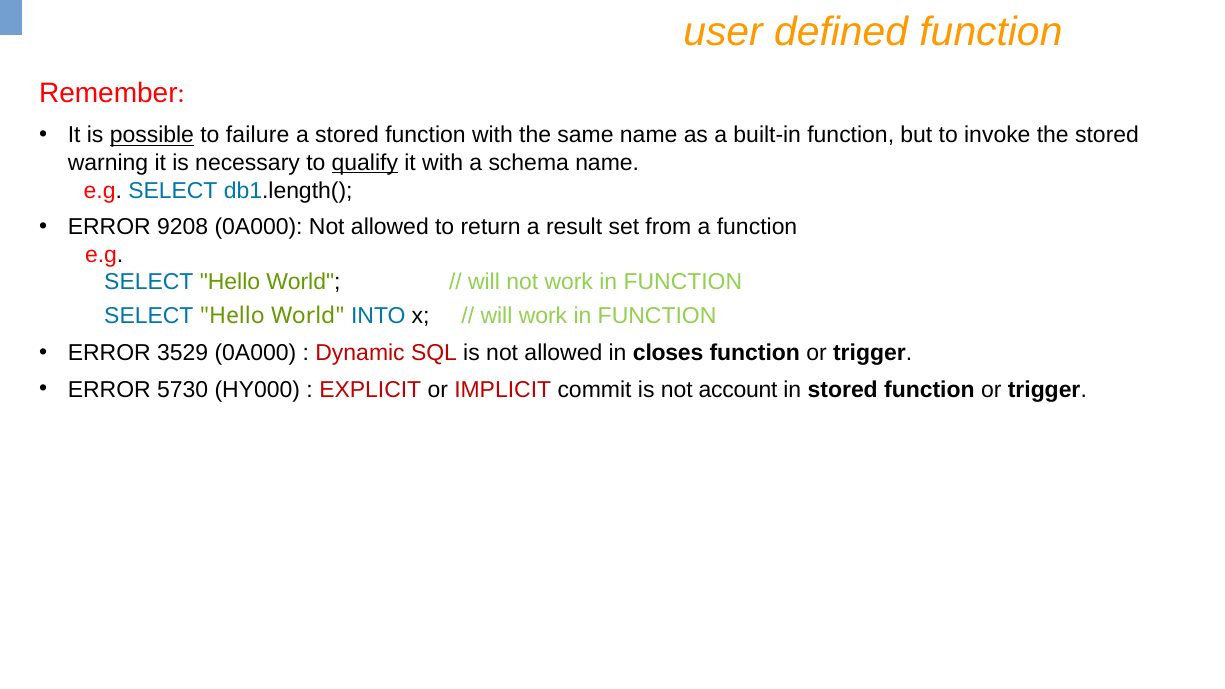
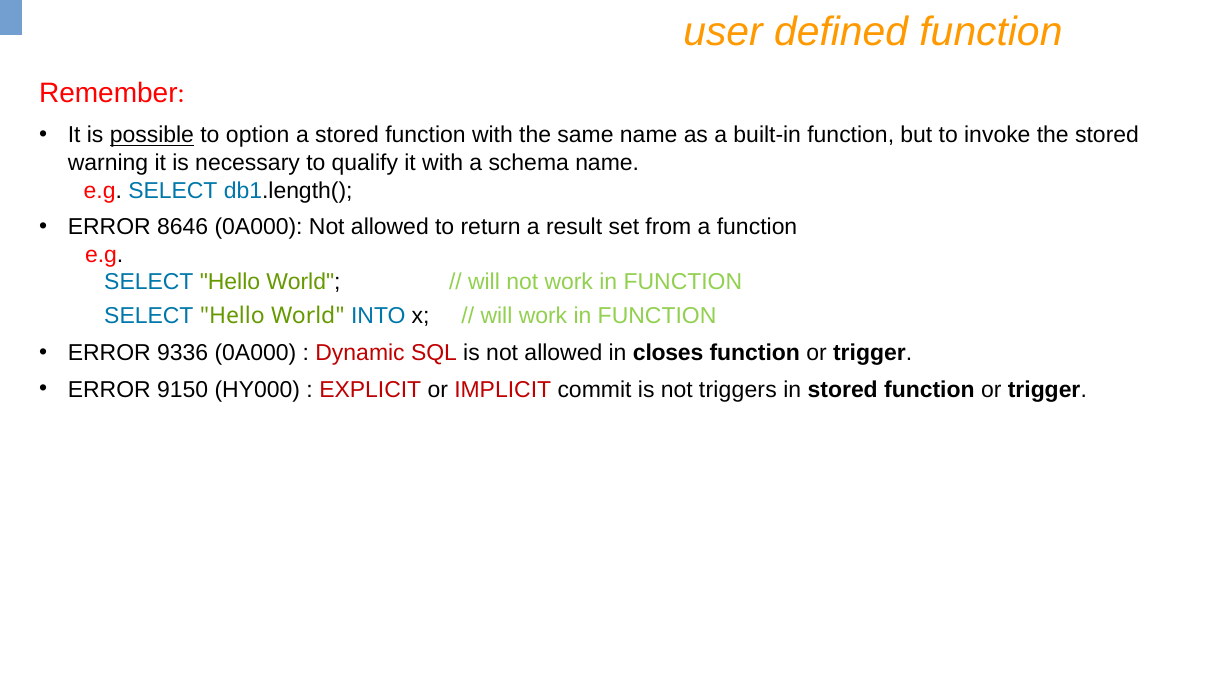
failure: failure -> option
qualify underline: present -> none
9208: 9208 -> 8646
3529: 3529 -> 9336
5730: 5730 -> 9150
account: account -> triggers
